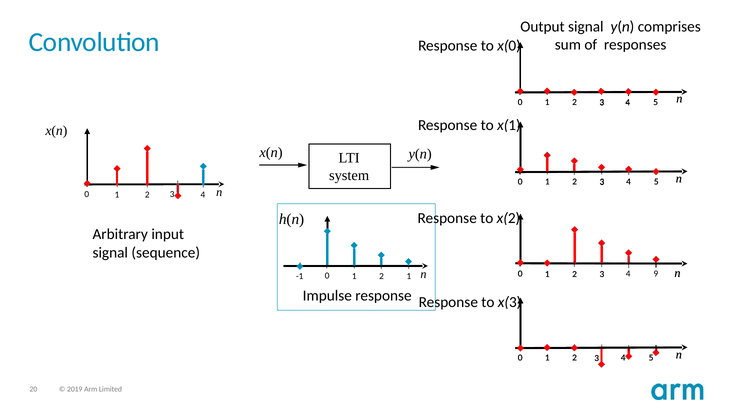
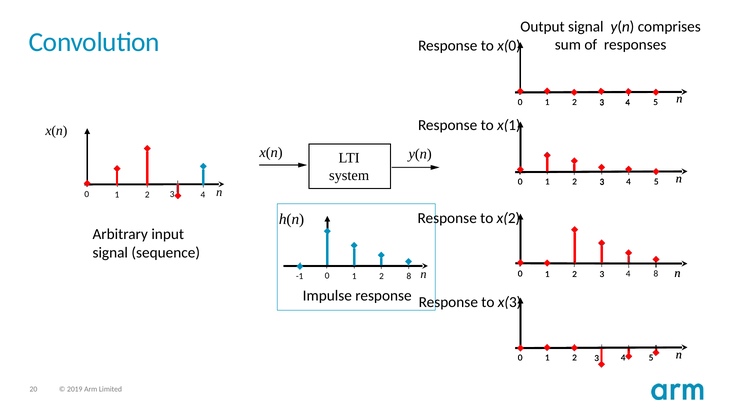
4 9: 9 -> 8
2 1: 1 -> 8
